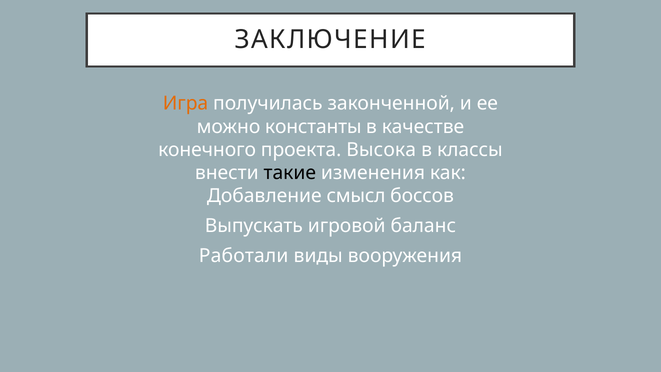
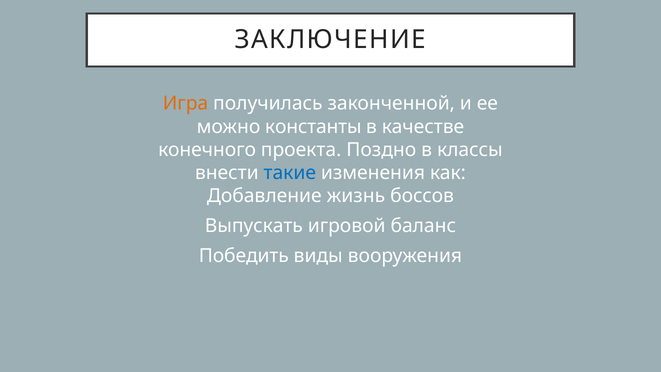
Высока: Высока -> Поздно
такие colour: black -> blue
смысл: смысл -> жизнь
Работали: Работали -> Победить
